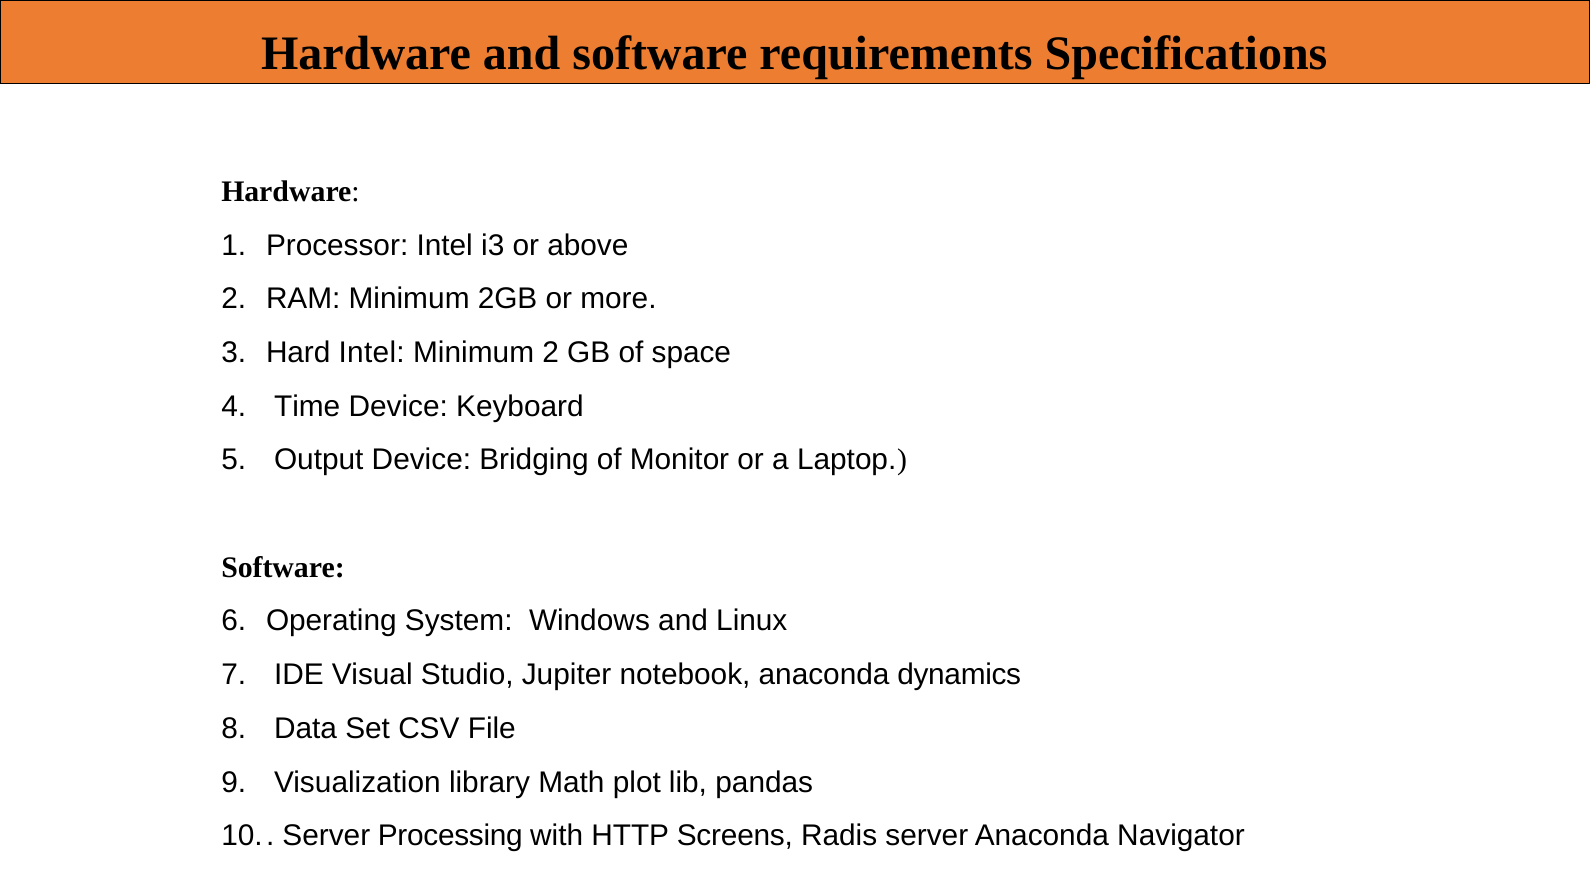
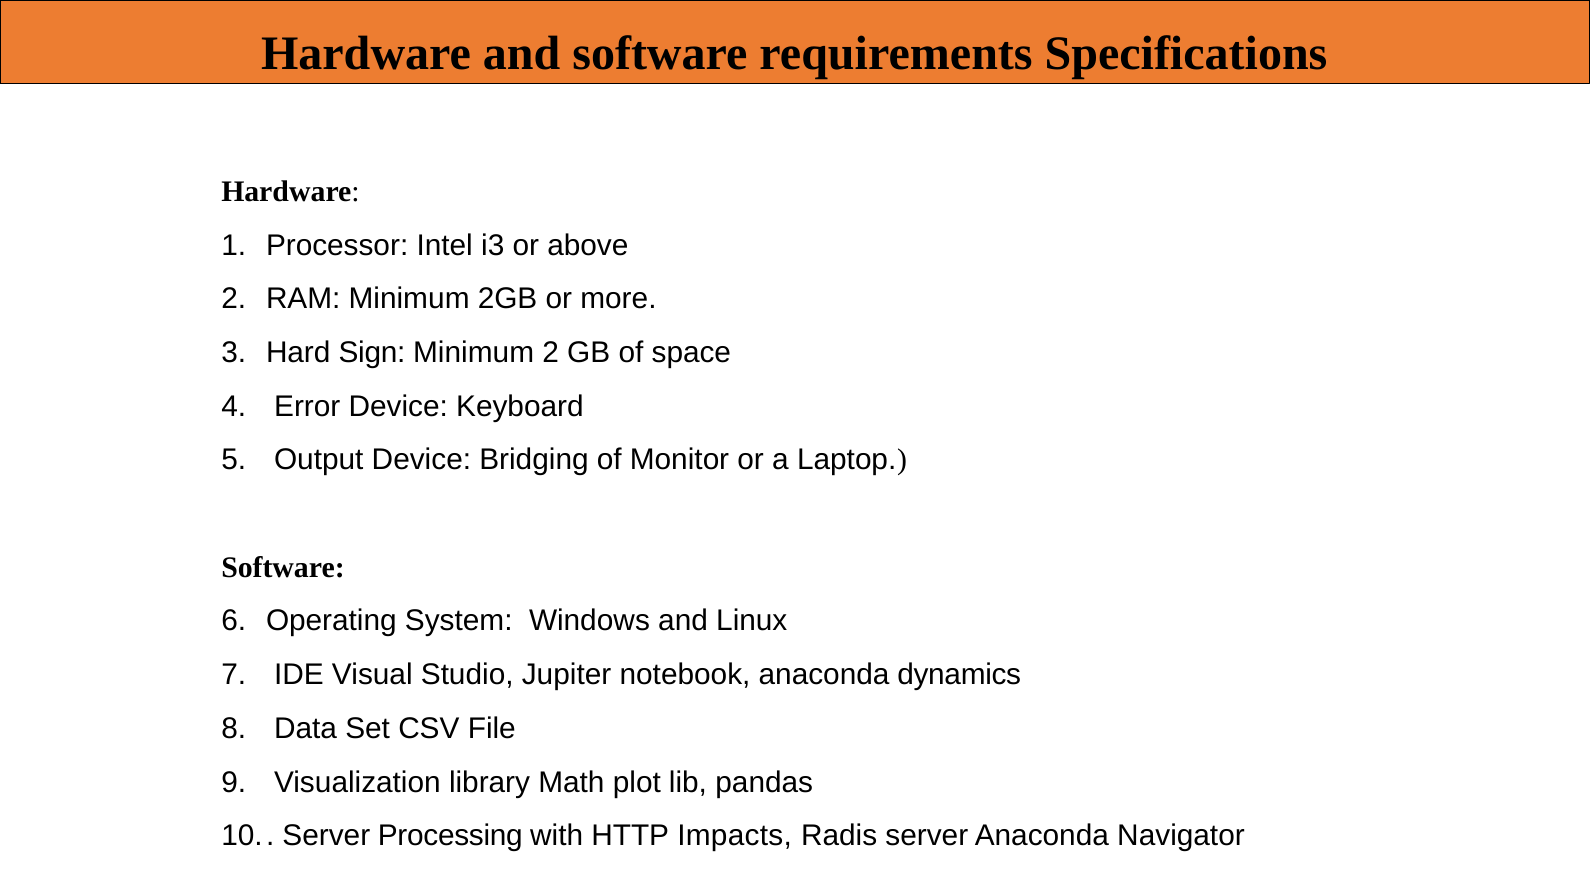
Hard Intel: Intel -> Sign
Time: Time -> Error
Screens: Screens -> Impacts
